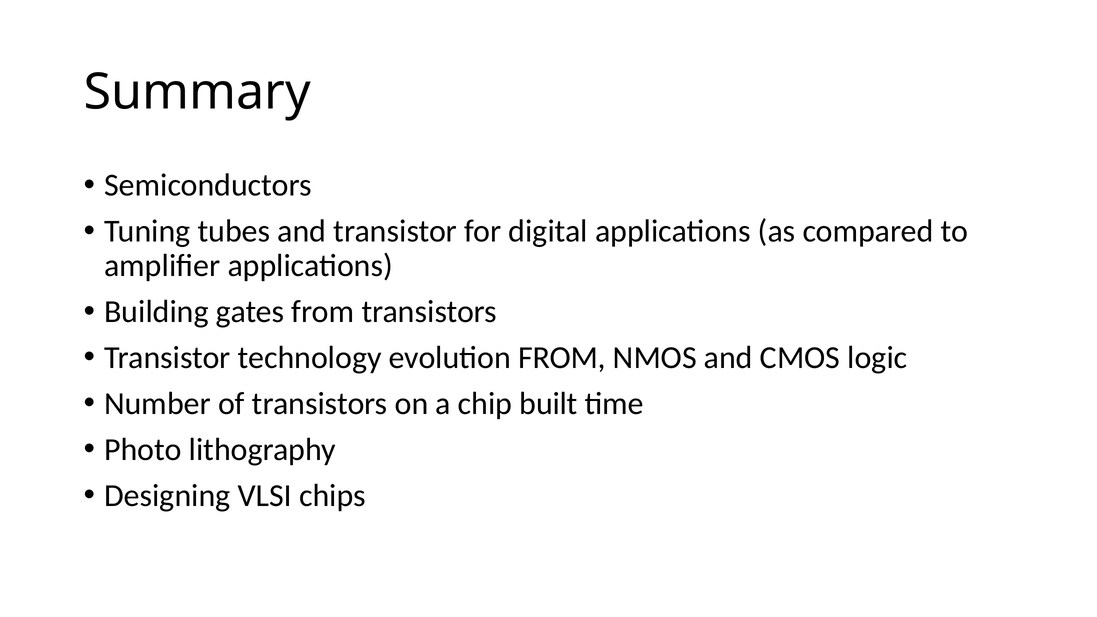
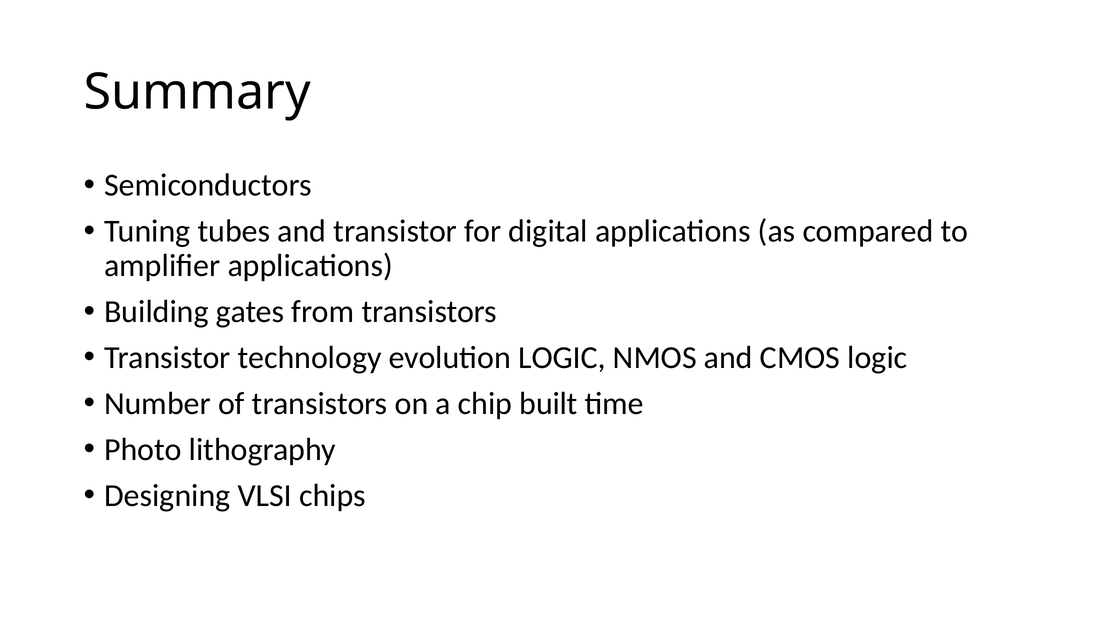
evolution FROM: FROM -> LOGIC
